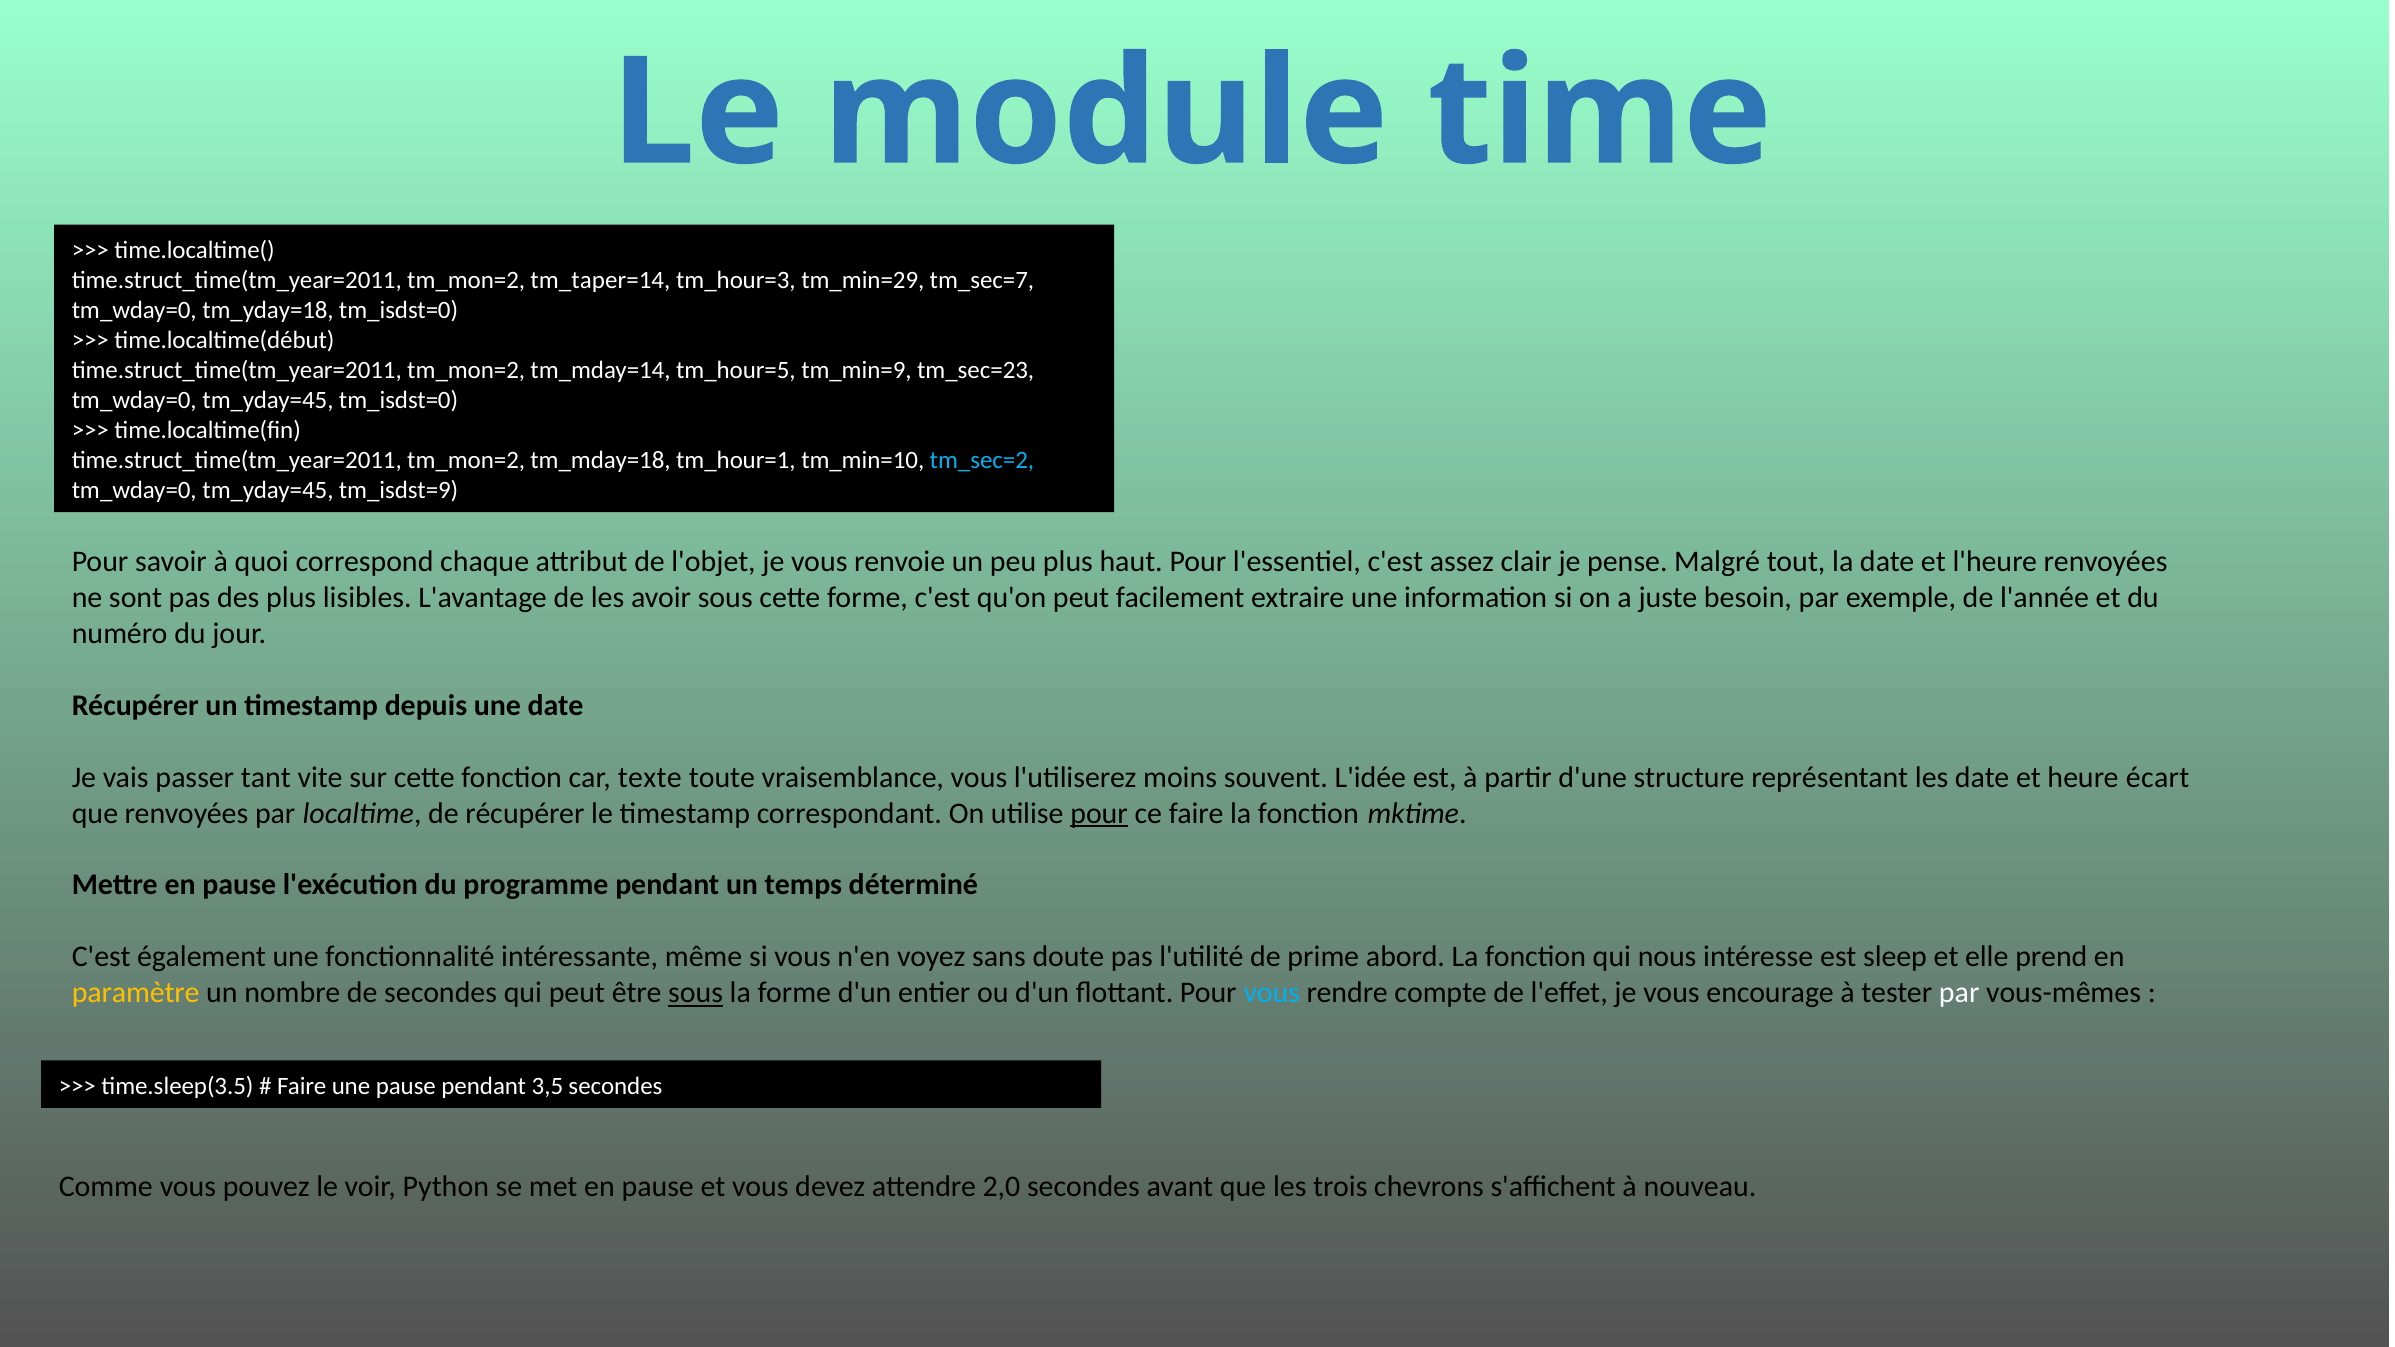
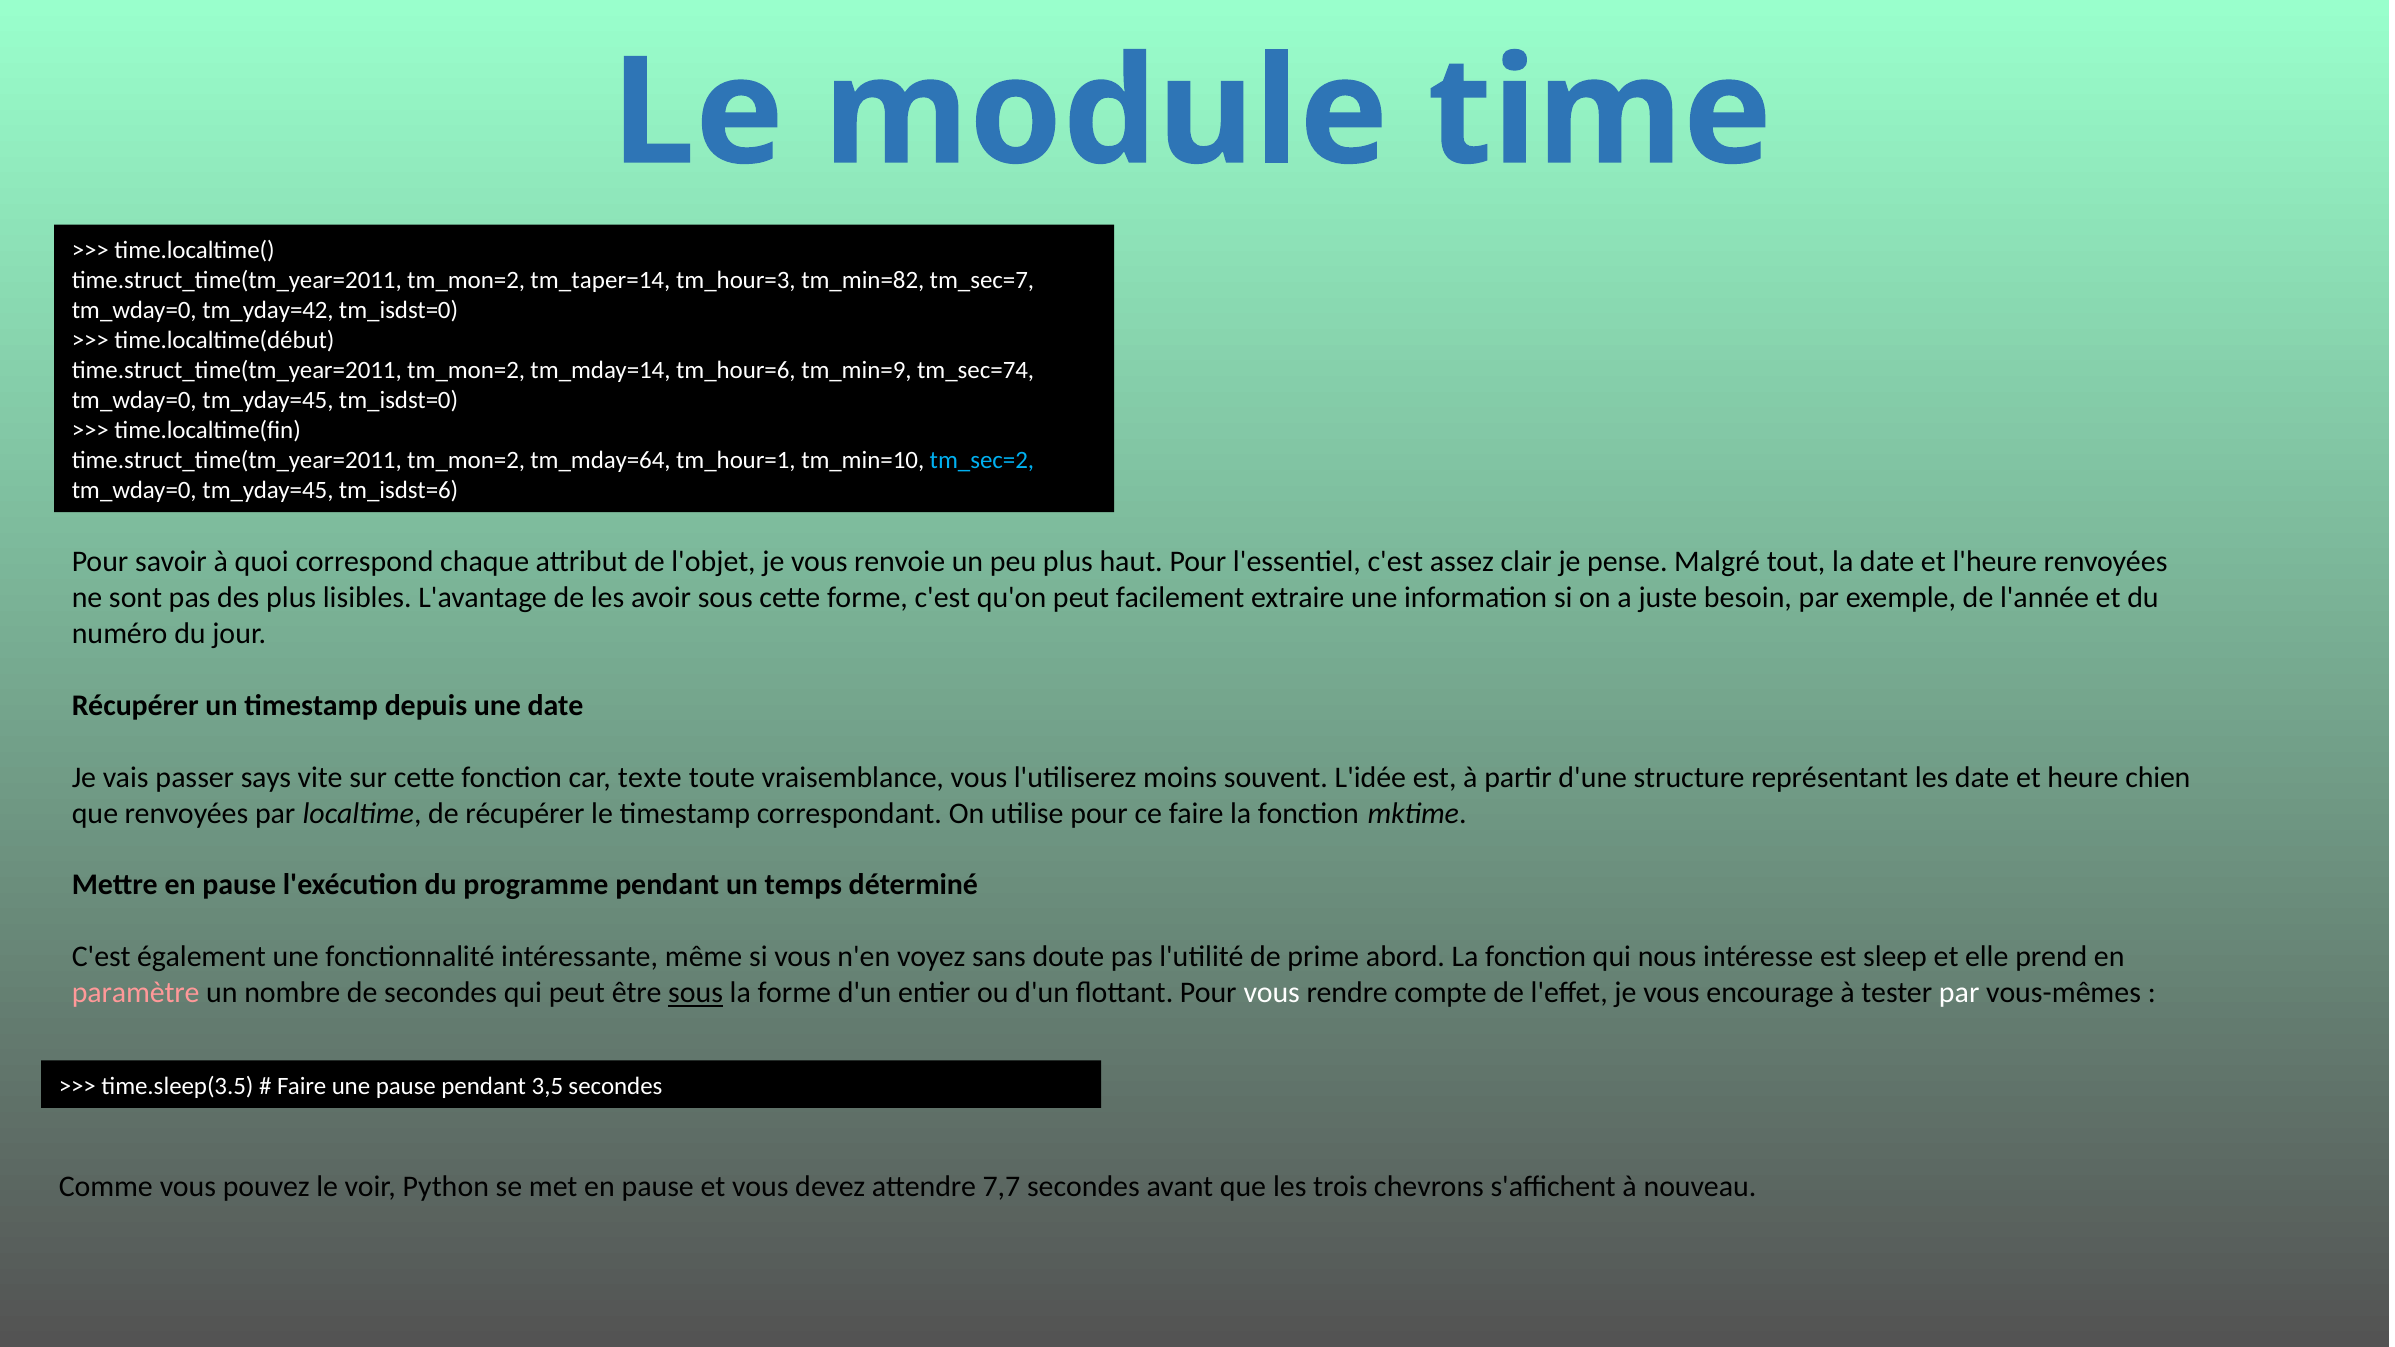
tm_min=29: tm_min=29 -> tm_min=82
tm_yday=18: tm_yday=18 -> tm_yday=42
tm_hour=5: tm_hour=5 -> tm_hour=6
tm_sec=23: tm_sec=23 -> tm_sec=74
tm_mday=18: tm_mday=18 -> tm_mday=64
tm_isdst=9: tm_isdst=9 -> tm_isdst=6
tant: tant -> says
écart: écart -> chien
pour at (1099, 813) underline: present -> none
paramètre colour: yellow -> pink
vous at (1272, 993) colour: light blue -> white
2,0: 2,0 -> 7,7
